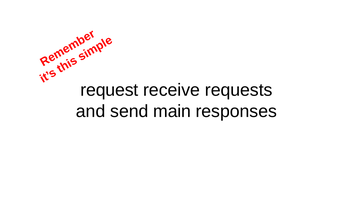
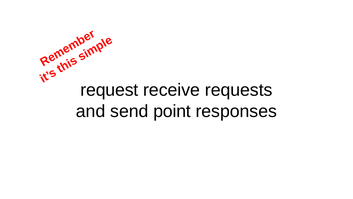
main: main -> point
